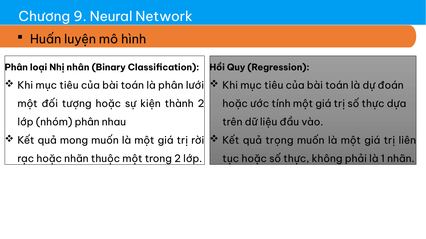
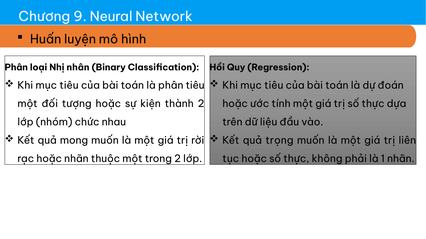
phân lưới: lưới -> tiêu
nhóm phân: phân -> chức
